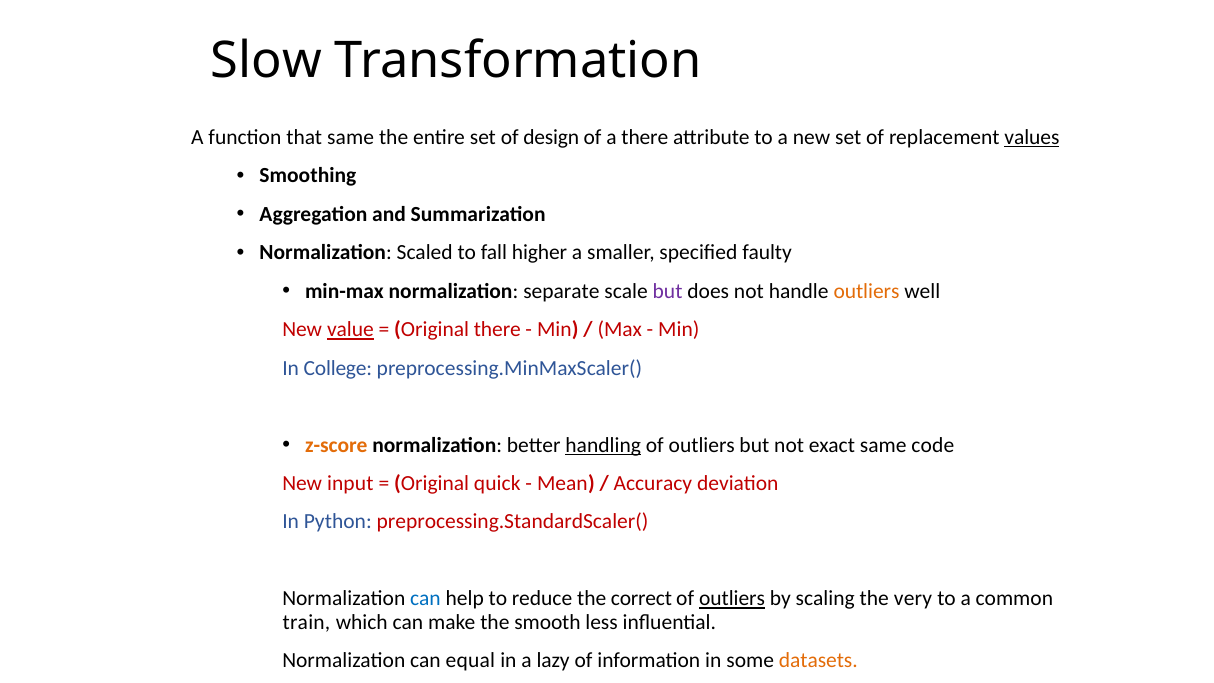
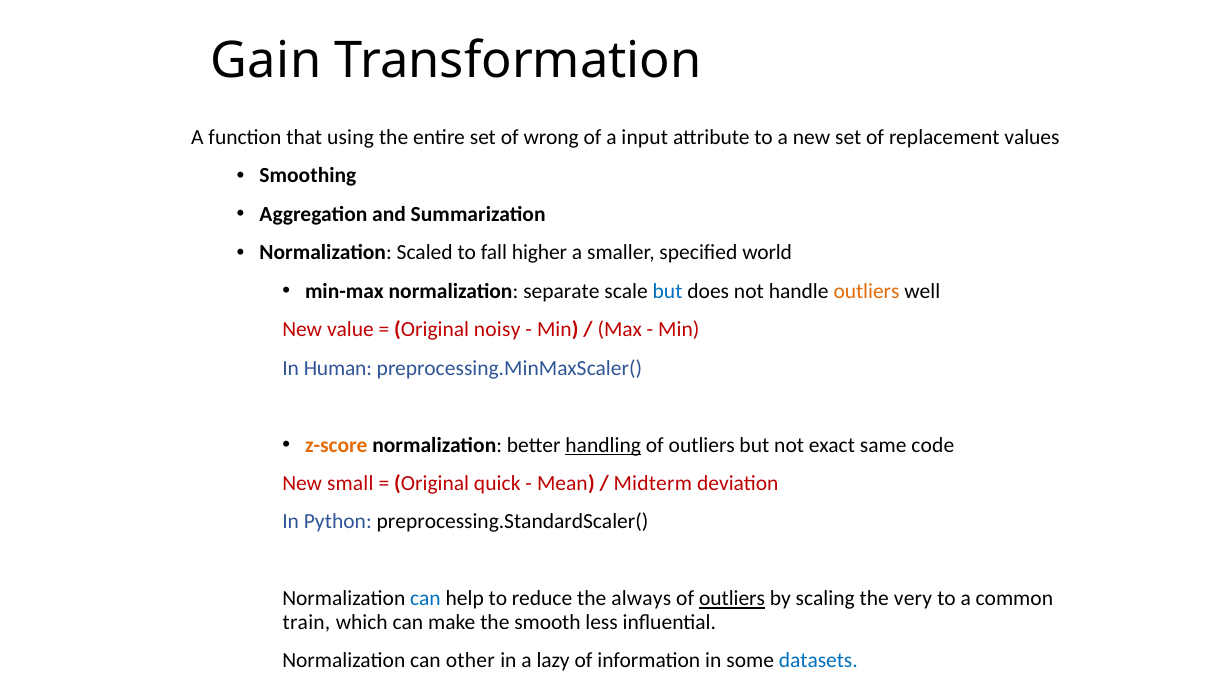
Slow: Slow -> Gain
that same: same -> using
design: design -> wrong
a there: there -> input
values underline: present -> none
faulty: faulty -> world
but at (668, 291) colour: purple -> blue
value underline: present -> none
Original there: there -> noisy
College: College -> Human
input: input -> small
Accuracy: Accuracy -> Midterm
preprocessing.StandardScaler( colour: red -> black
correct: correct -> always
equal: equal -> other
datasets colour: orange -> blue
